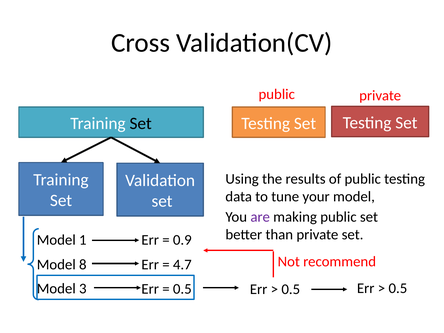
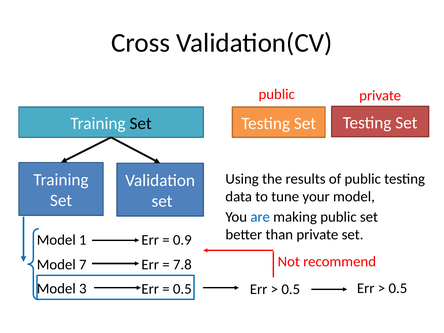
are colour: purple -> blue
8: 8 -> 7
4.7: 4.7 -> 7.8
